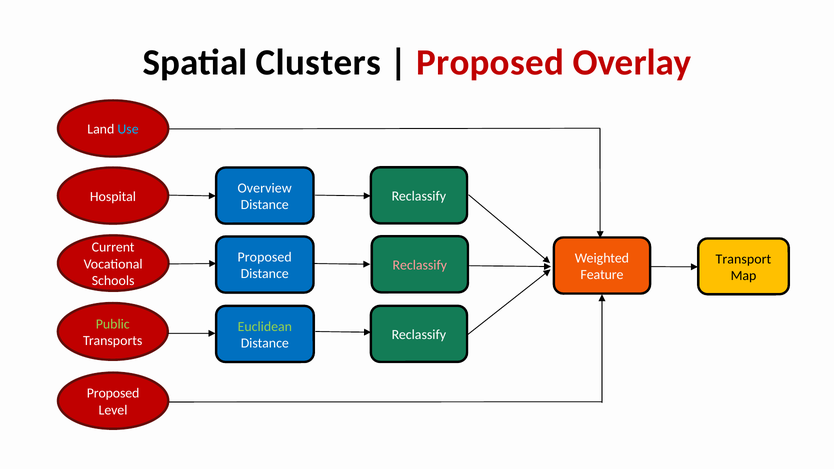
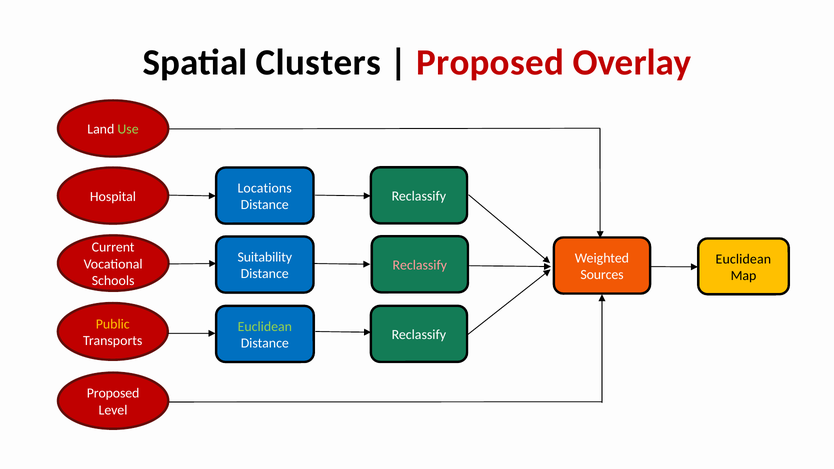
Use colour: light blue -> light green
Overview: Overview -> Locations
Proposed at (265, 257): Proposed -> Suitability
Transport at (743, 259): Transport -> Euclidean
Feature: Feature -> Sources
Public colour: light green -> yellow
